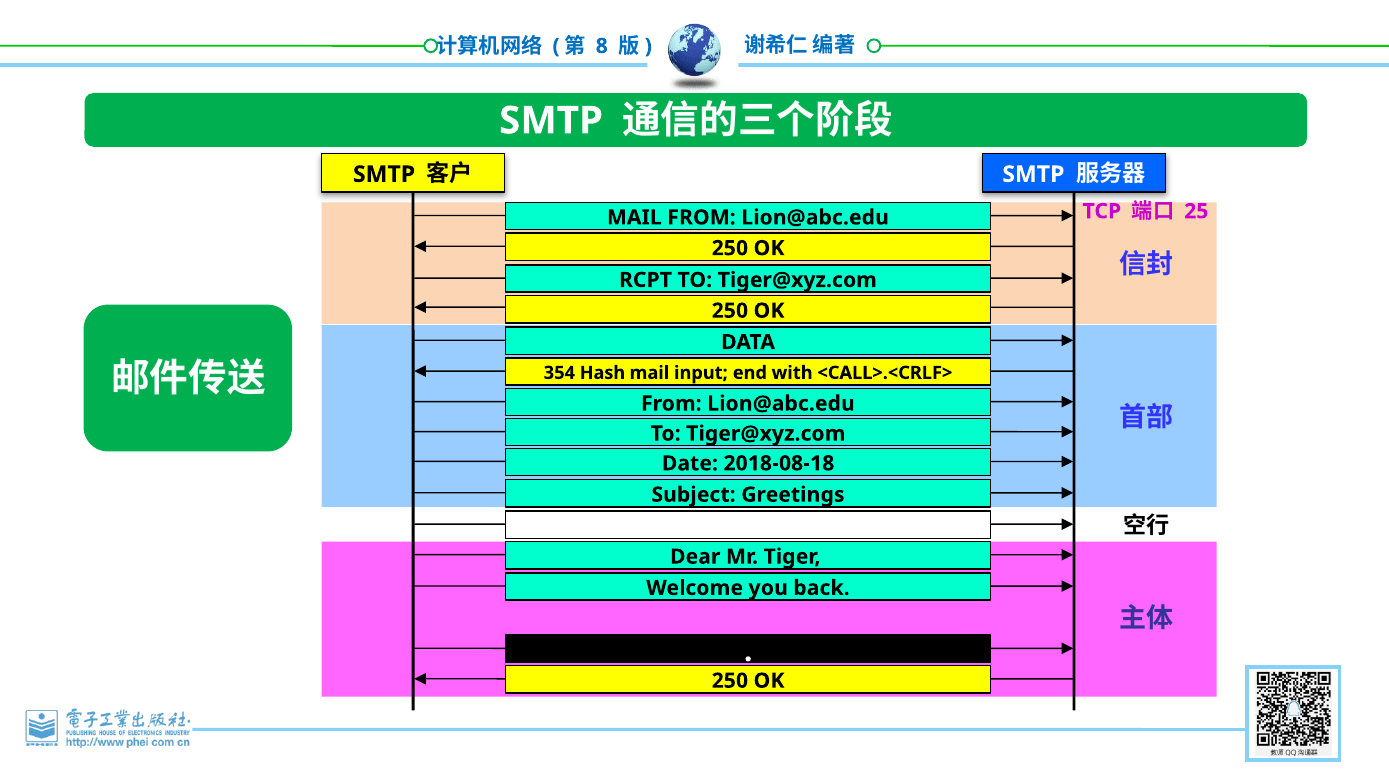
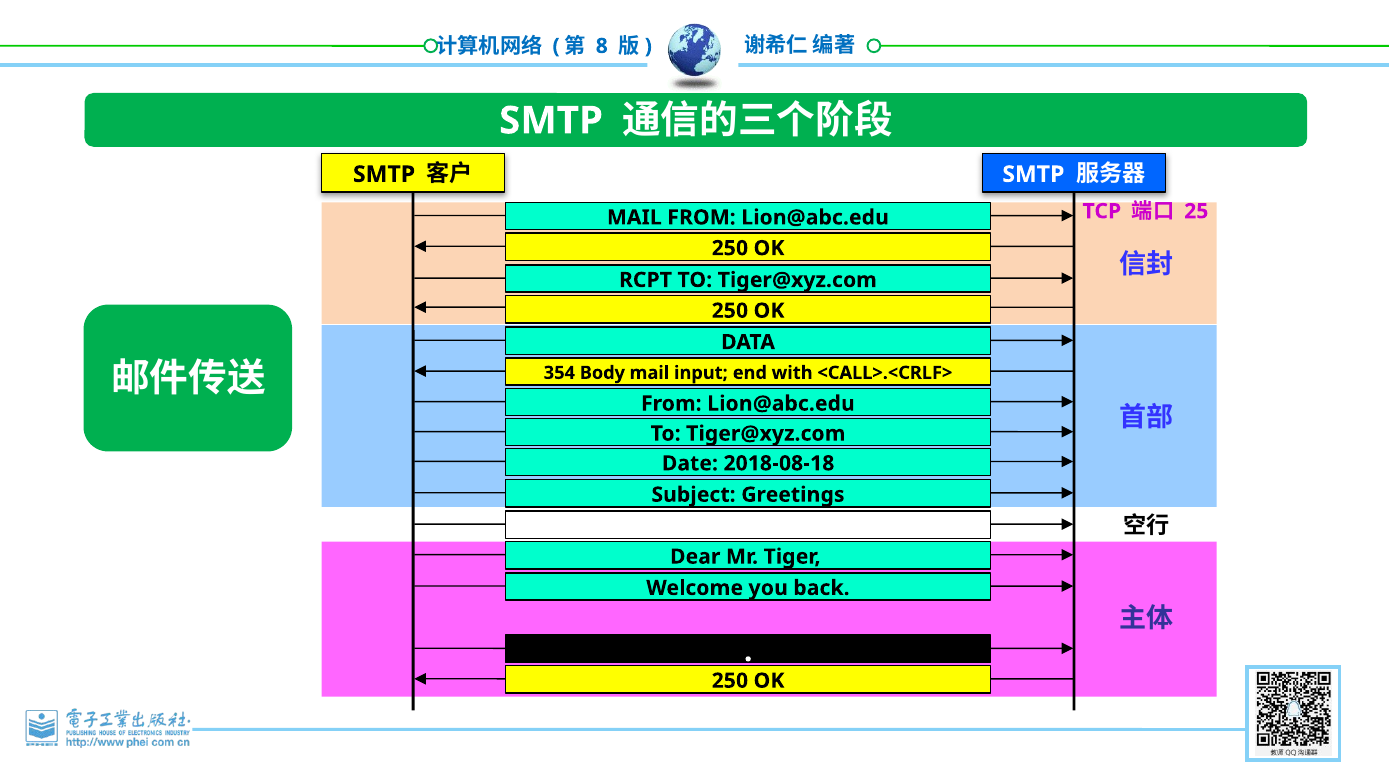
Hash: Hash -> Body
